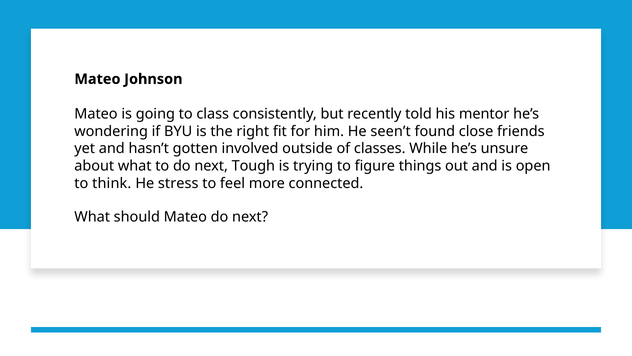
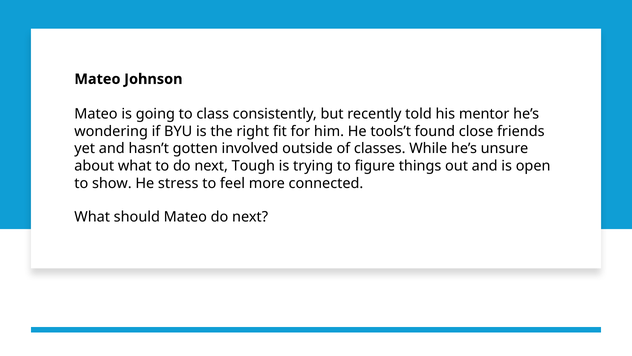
seen’t: seen’t -> tools’t
think: think -> show
